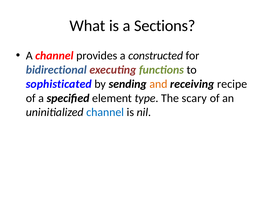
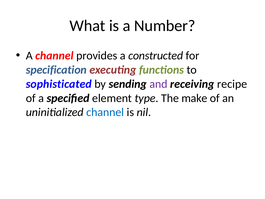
Sections: Sections -> Number
bidirectional: bidirectional -> specification
and colour: orange -> purple
scary: scary -> make
